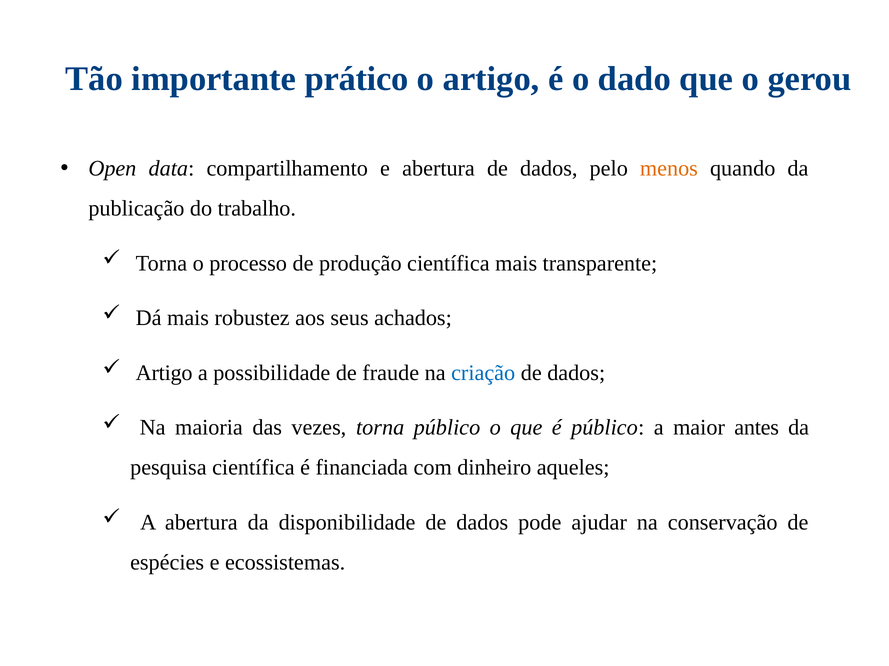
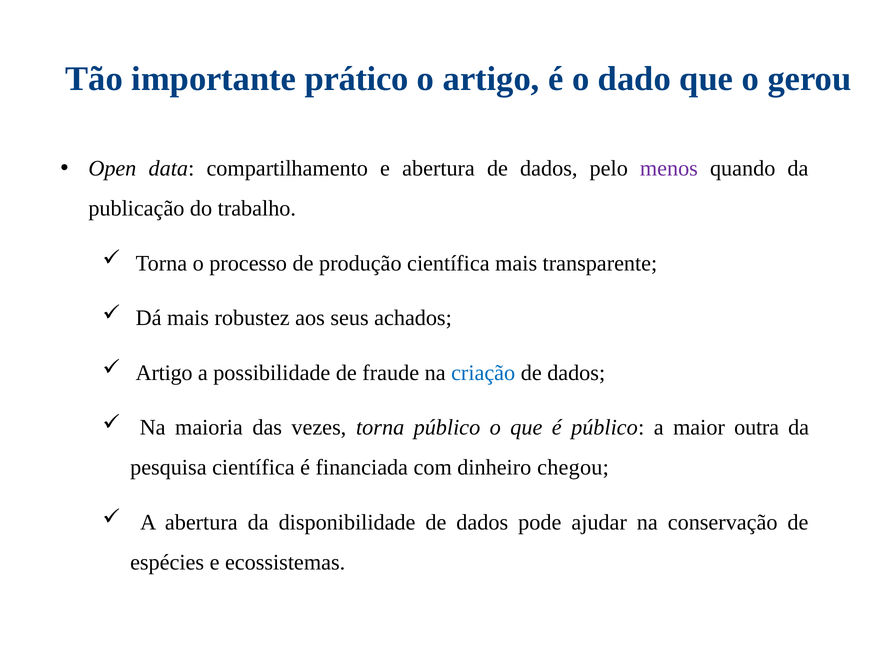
menos colour: orange -> purple
antes: antes -> outra
aqueles: aqueles -> chegou
